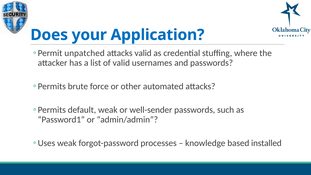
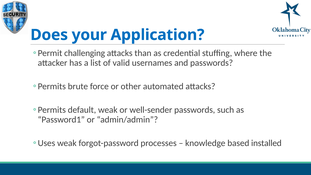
unpatched: unpatched -> challenging
attacks valid: valid -> than
